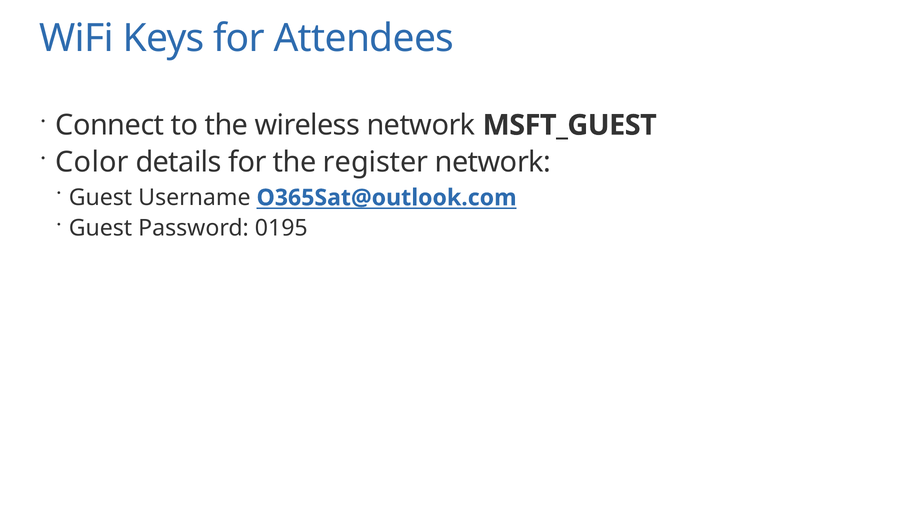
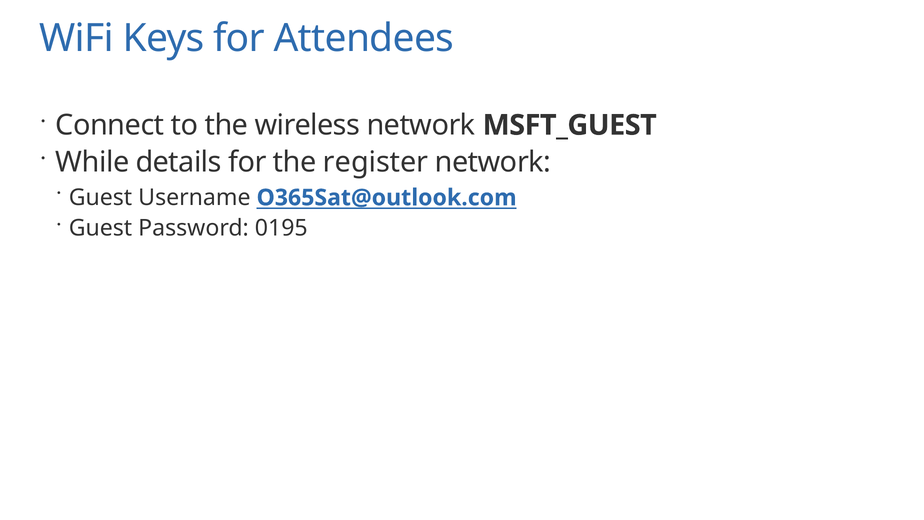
Color: Color -> While
